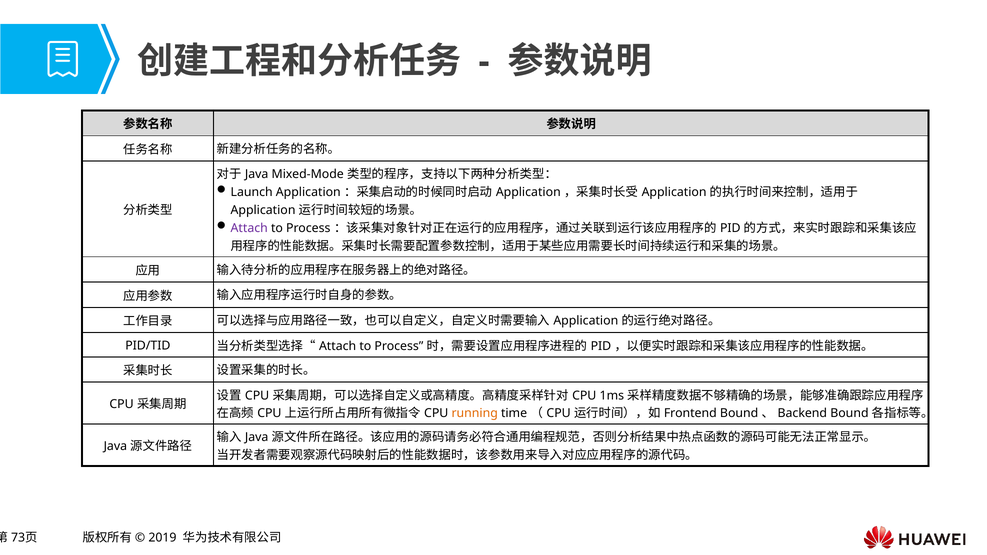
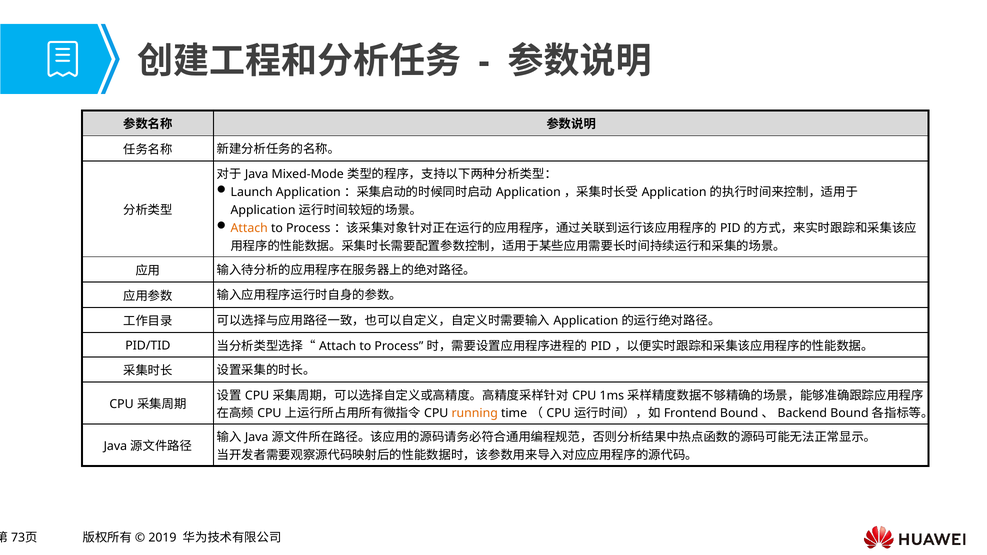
Attach at (249, 228) colour: purple -> orange
